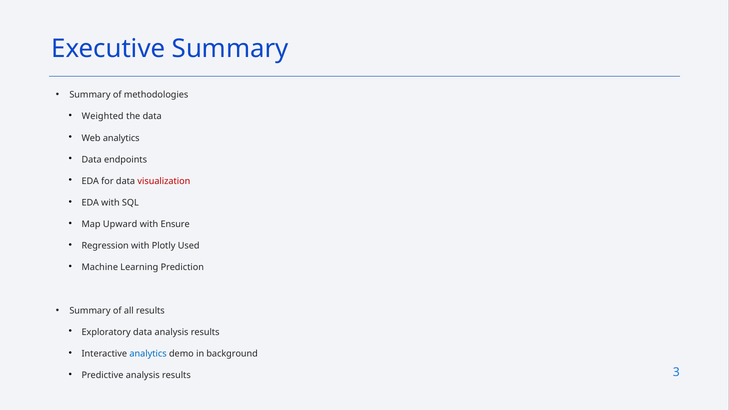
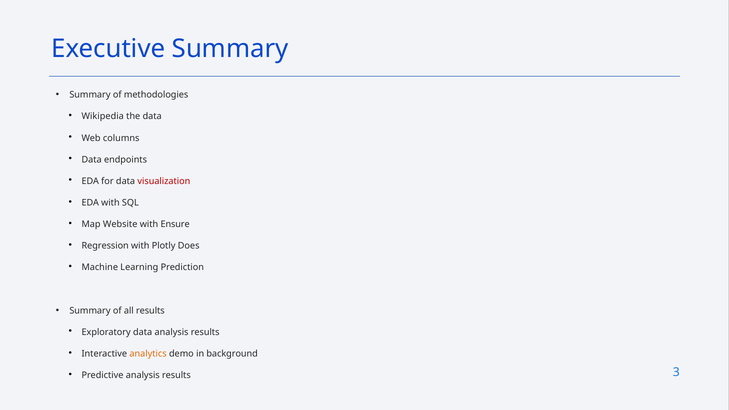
Weighted: Weighted -> Wikipedia
Web analytics: analytics -> columns
Upward: Upward -> Website
Used: Used -> Does
analytics at (148, 354) colour: blue -> orange
